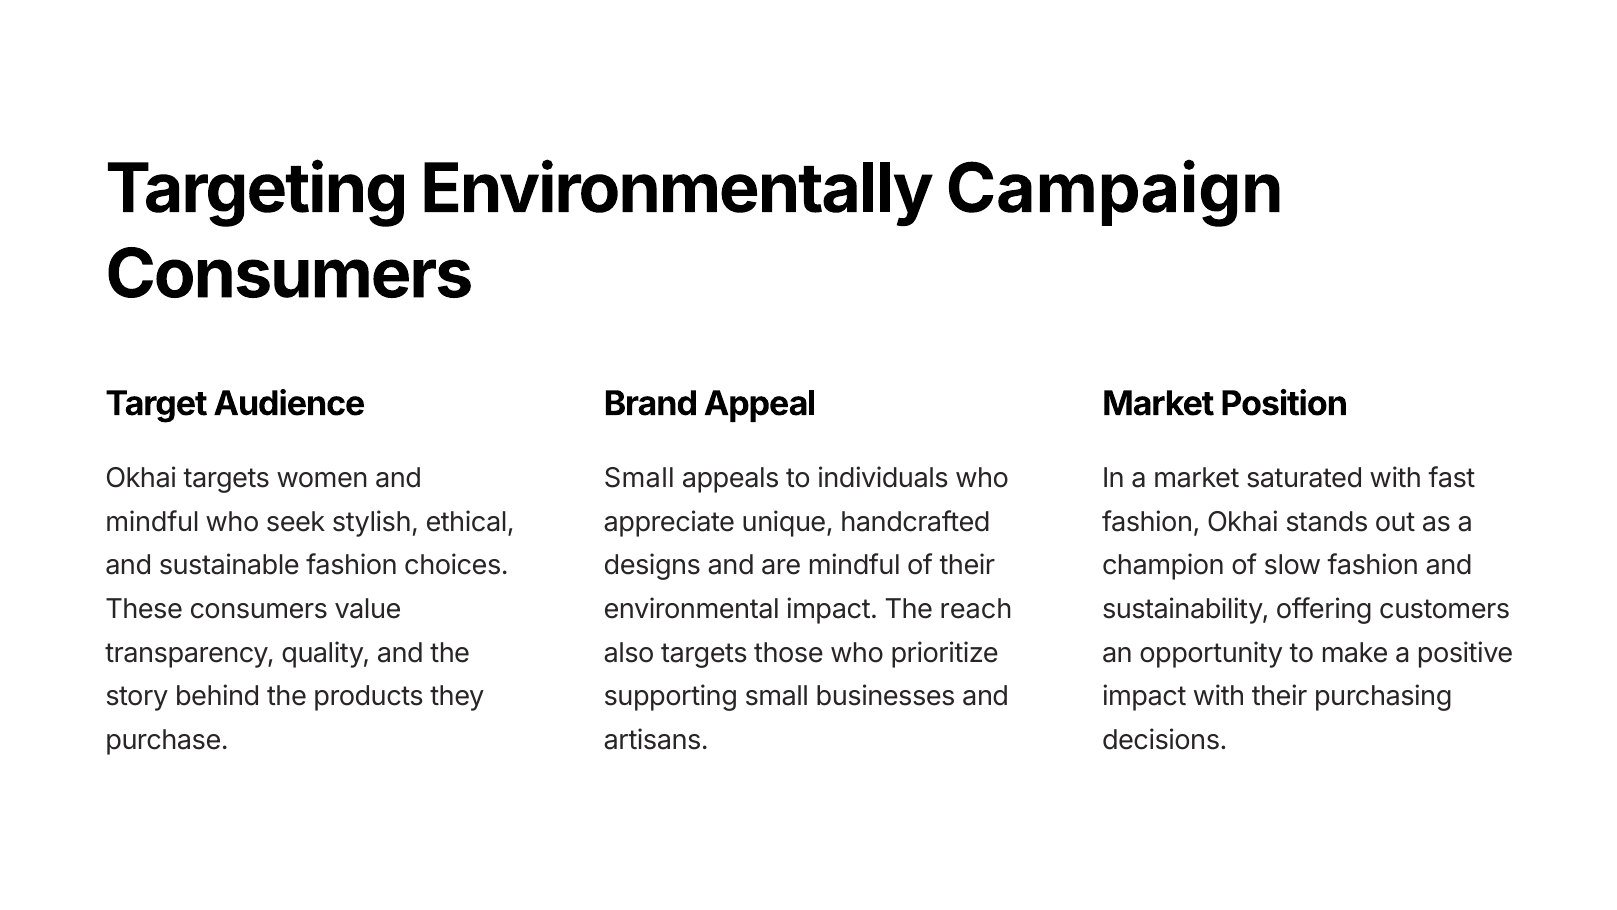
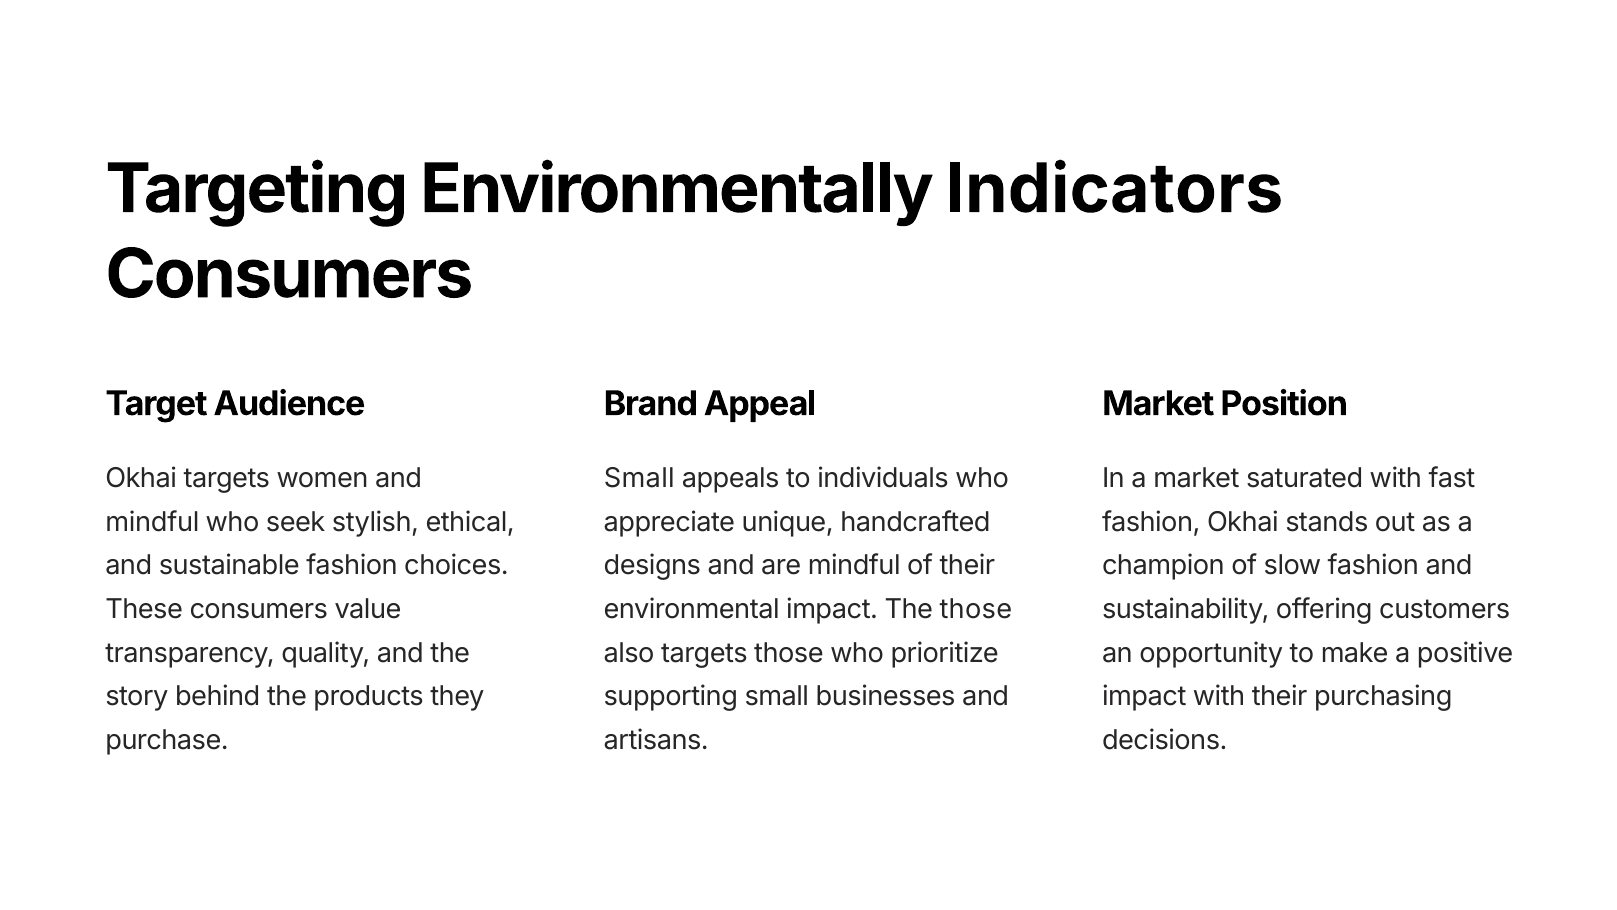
Campaign: Campaign -> Indicators
The reach: reach -> those
